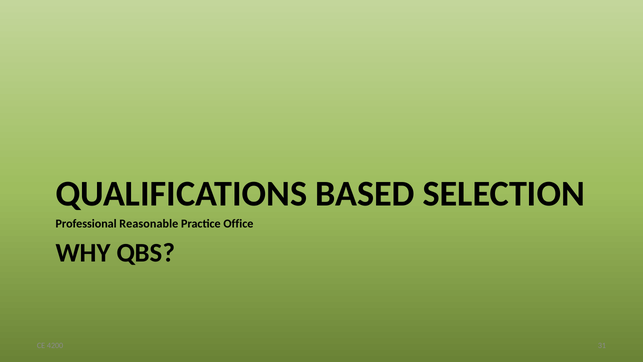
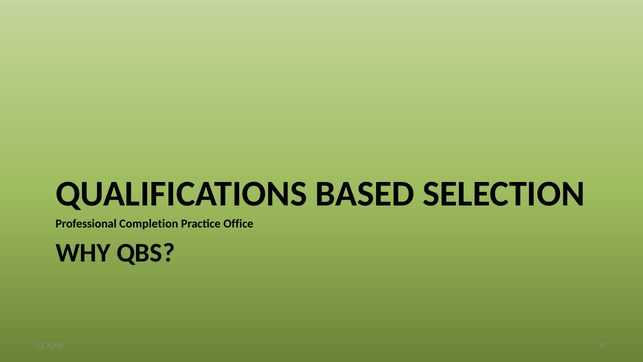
Reasonable: Reasonable -> Completion
